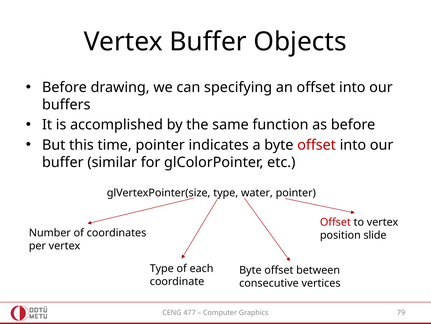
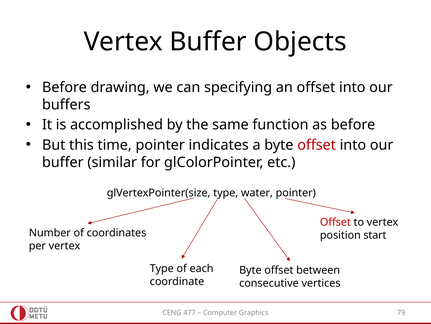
slide: slide -> start
